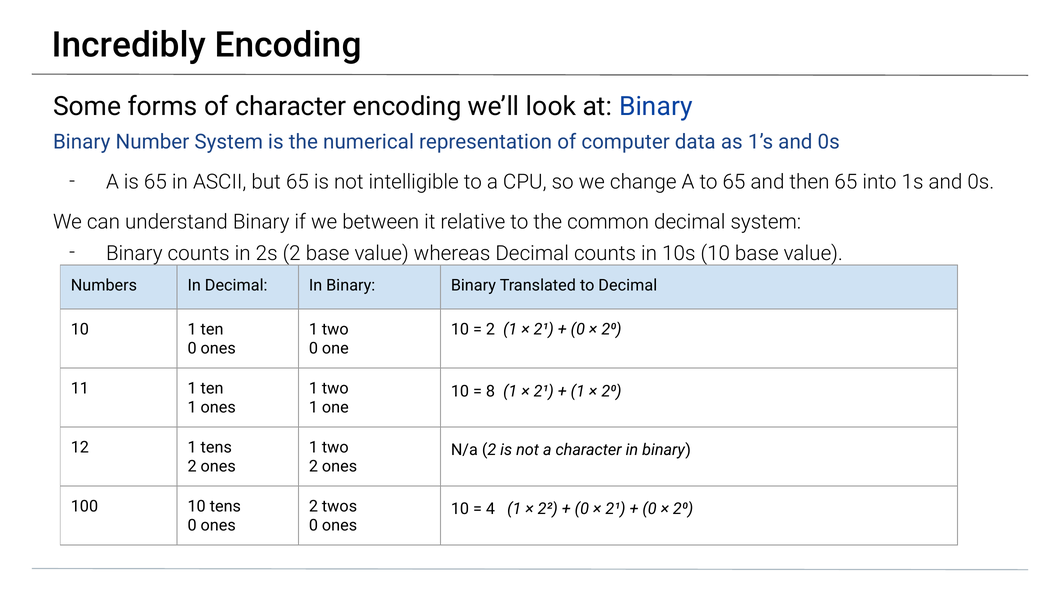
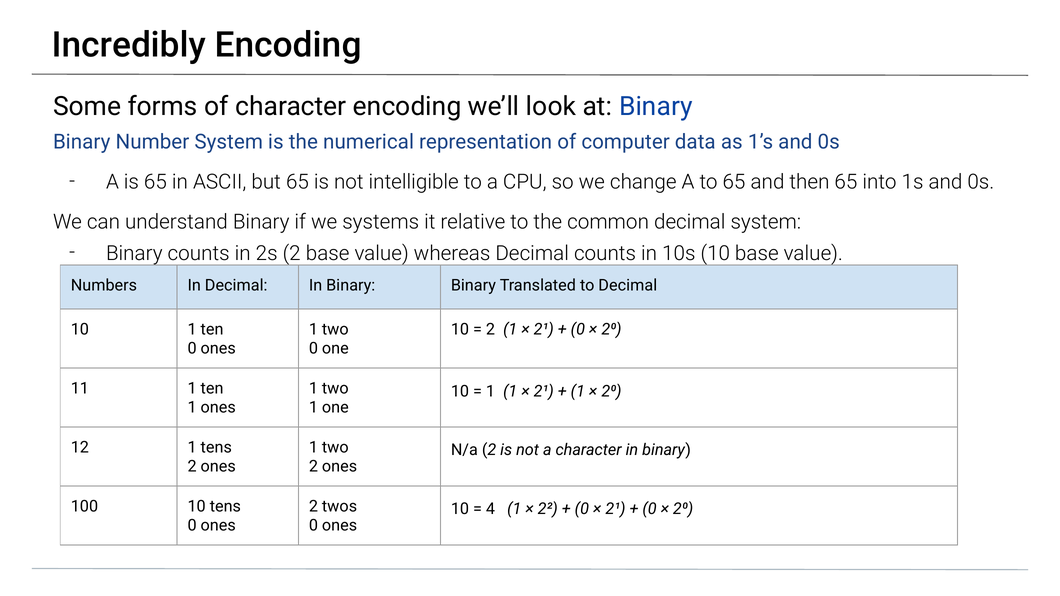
between: between -> systems
8 at (491, 391): 8 -> 1
